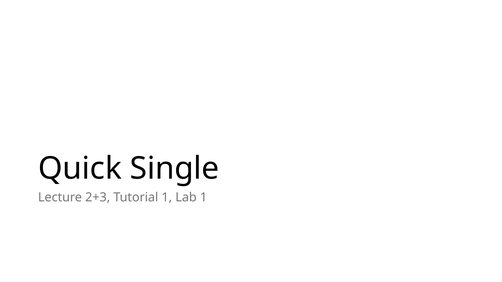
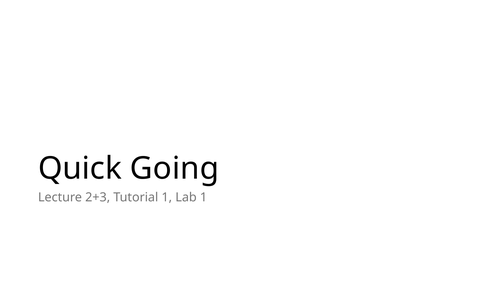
Single: Single -> Going
